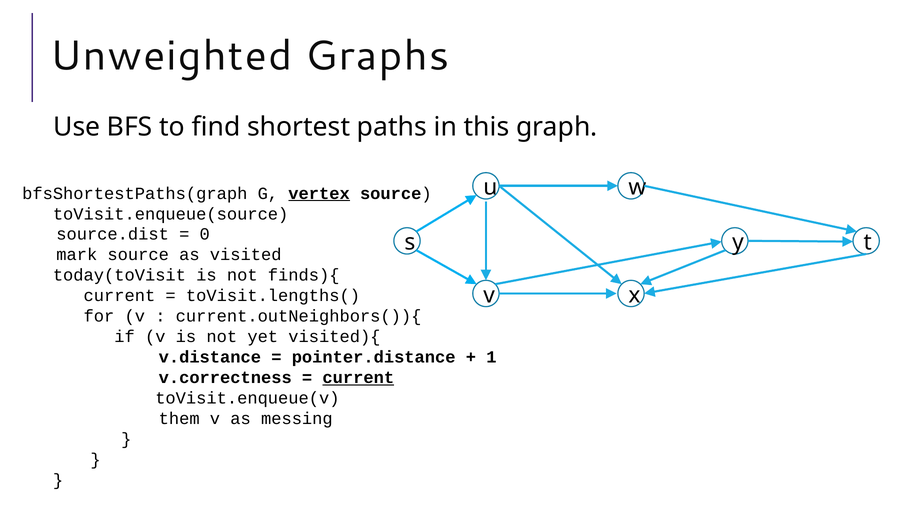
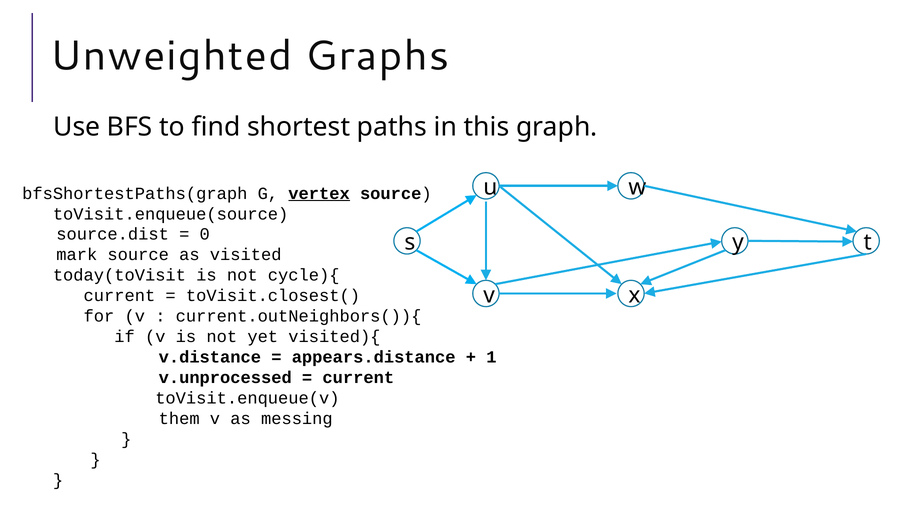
finds){: finds){ -> cycle){
toVisit.lengths(: toVisit.lengths( -> toVisit.closest(
pointer.distance: pointer.distance -> appears.distance
v.correctness: v.correctness -> v.unprocessed
current at (358, 378) underline: present -> none
